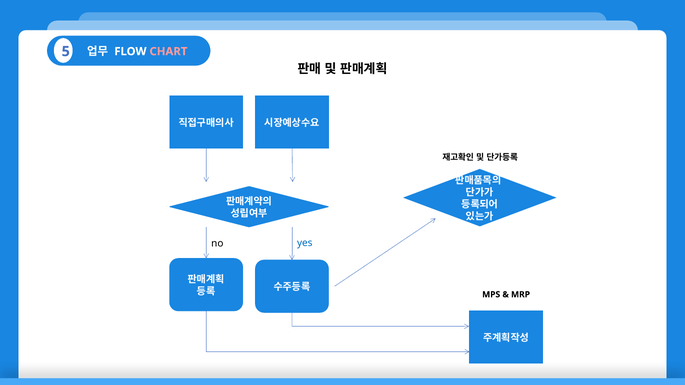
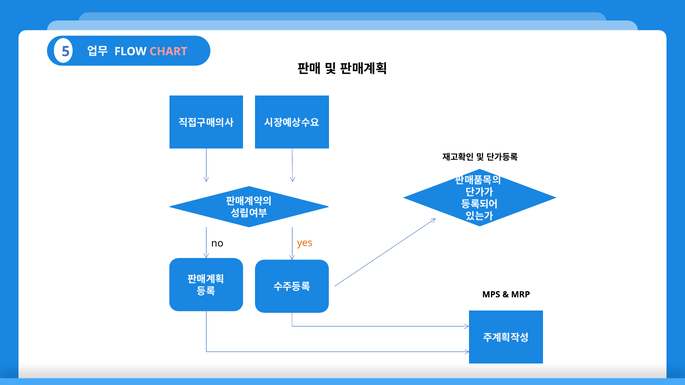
yes colour: blue -> orange
